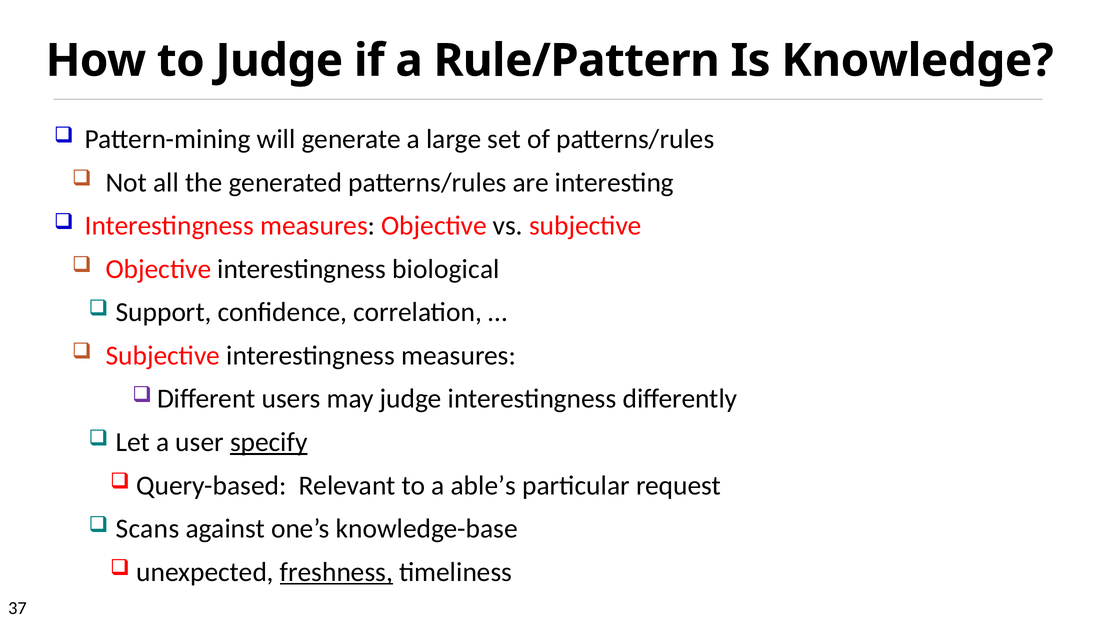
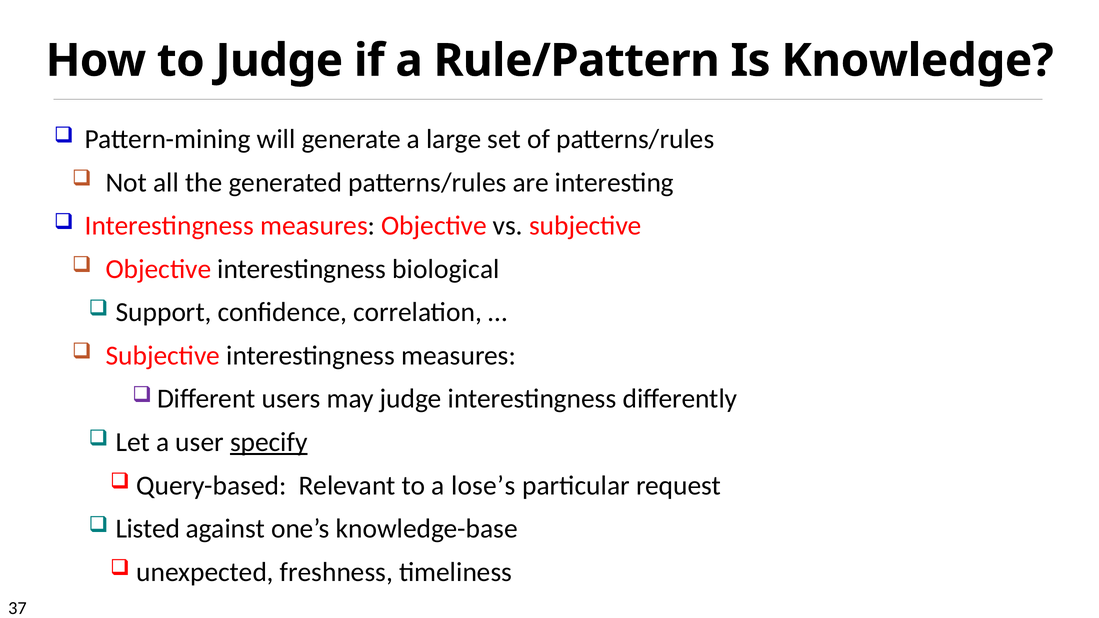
able’s: able’s -> lose’s
Scans: Scans -> Listed
freshness underline: present -> none
